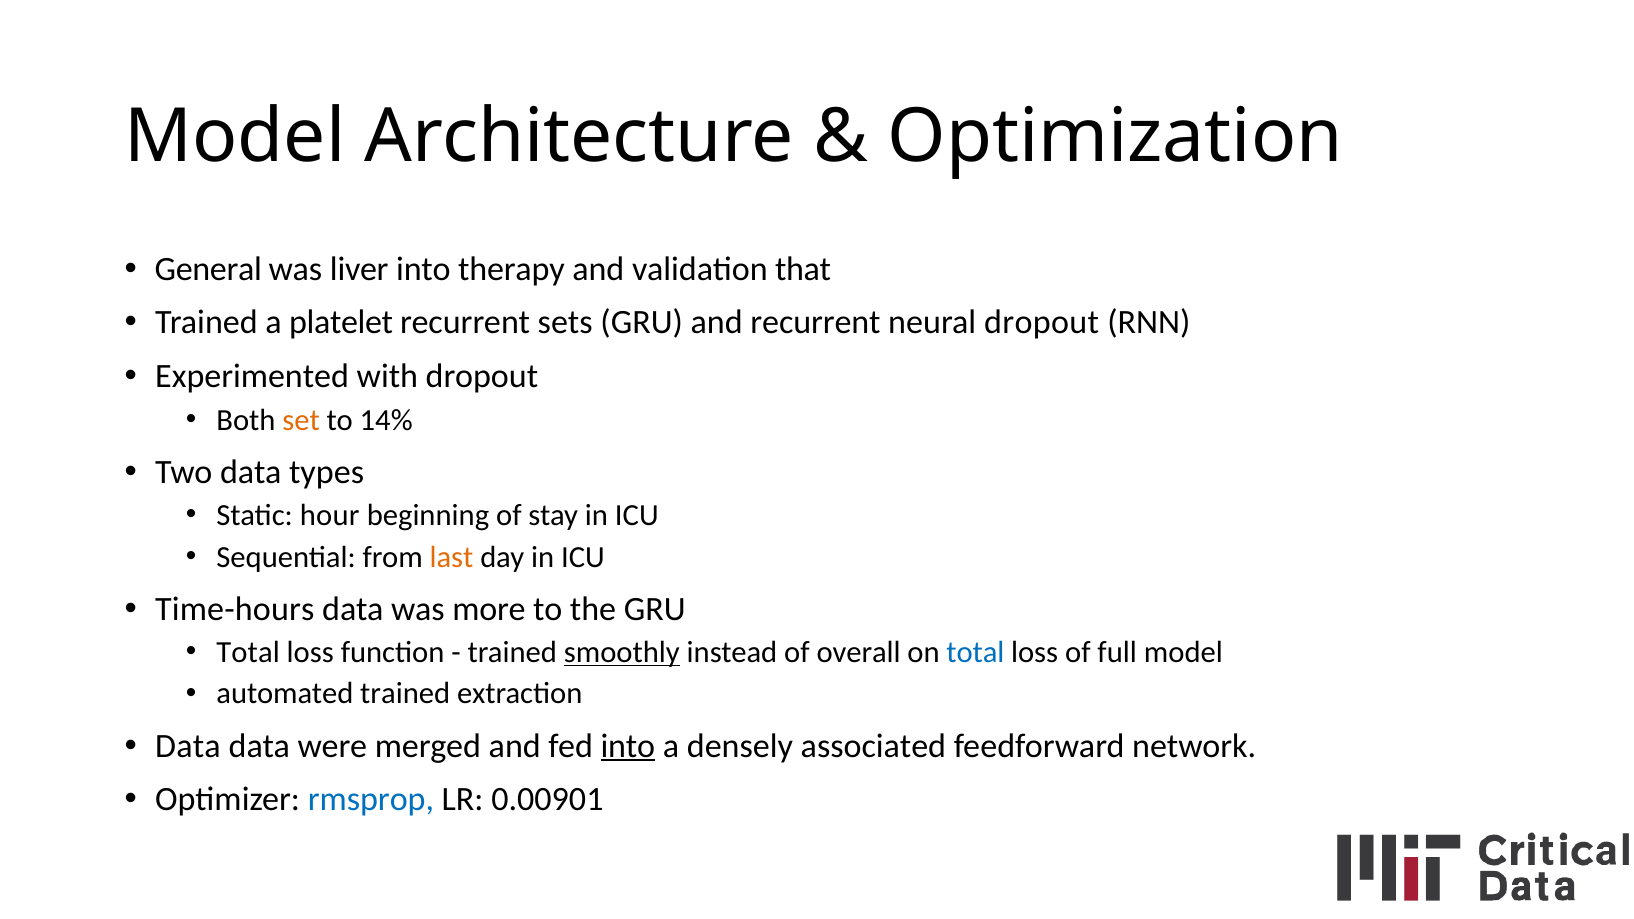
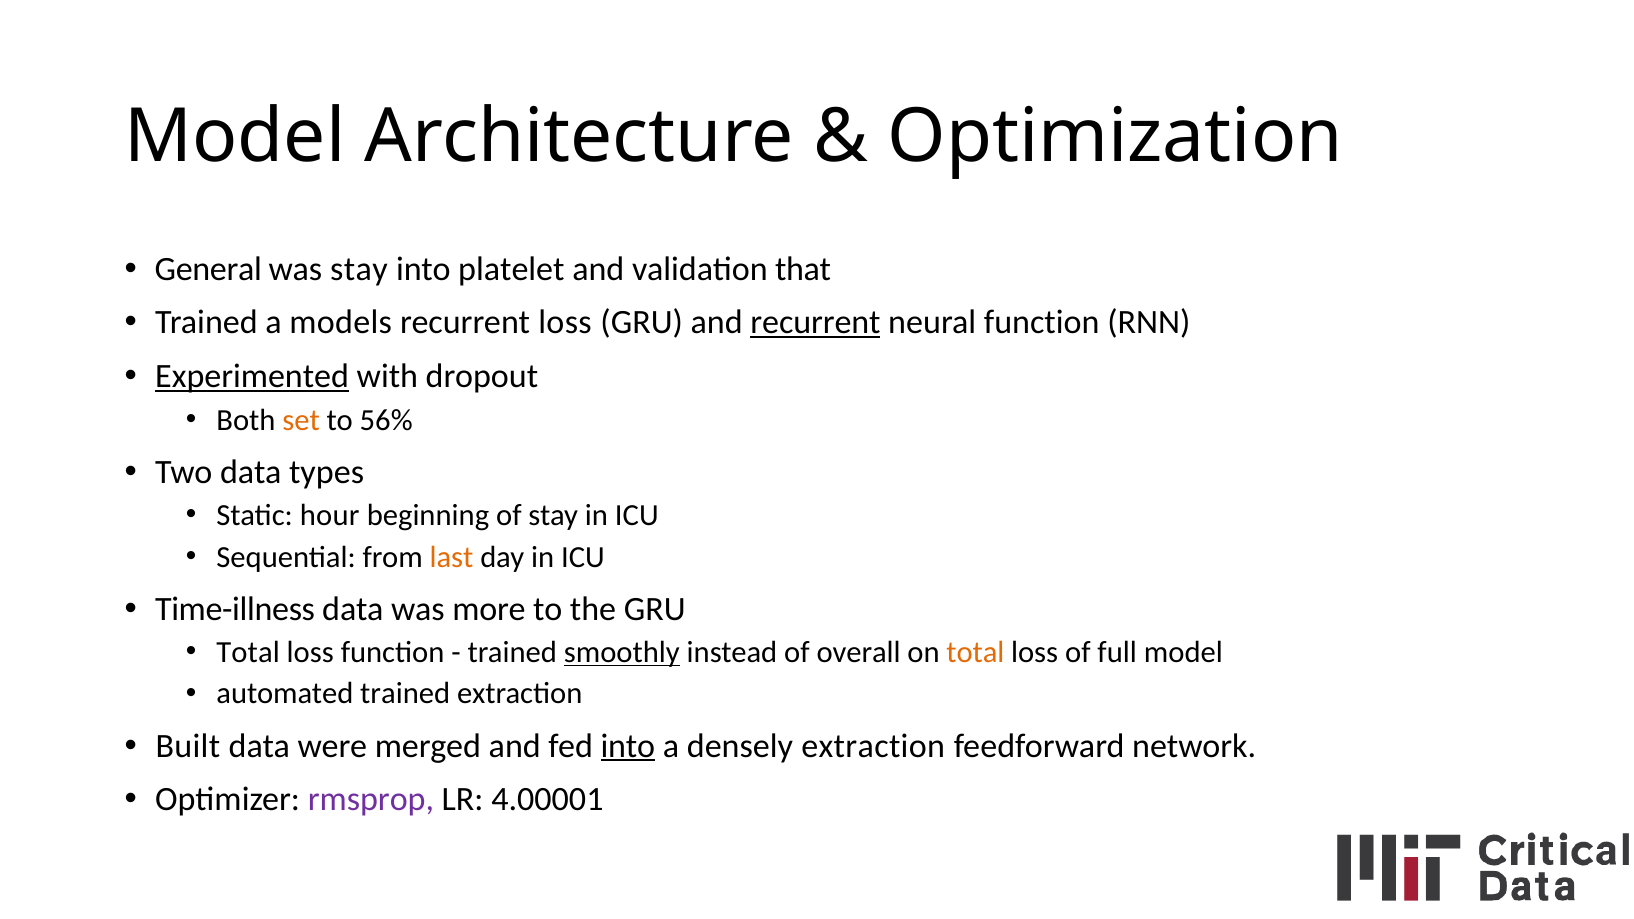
was liver: liver -> stay
therapy: therapy -> platelet
platelet: platelet -> models
recurrent sets: sets -> loss
recurrent at (816, 323) underline: none -> present
neural dropout: dropout -> function
Experimented underline: none -> present
14%: 14% -> 56%
Time-hours: Time-hours -> Time-illness
total at (975, 652) colour: blue -> orange
Data at (188, 746): Data -> Built
densely associated: associated -> extraction
rmsprop colour: blue -> purple
0.00901: 0.00901 -> 4.00001
